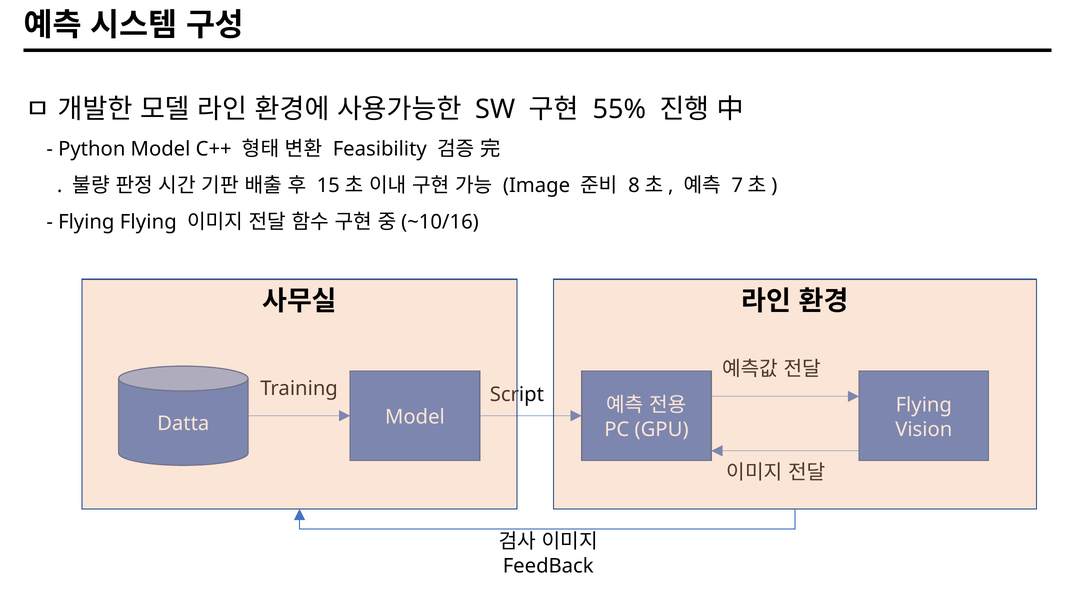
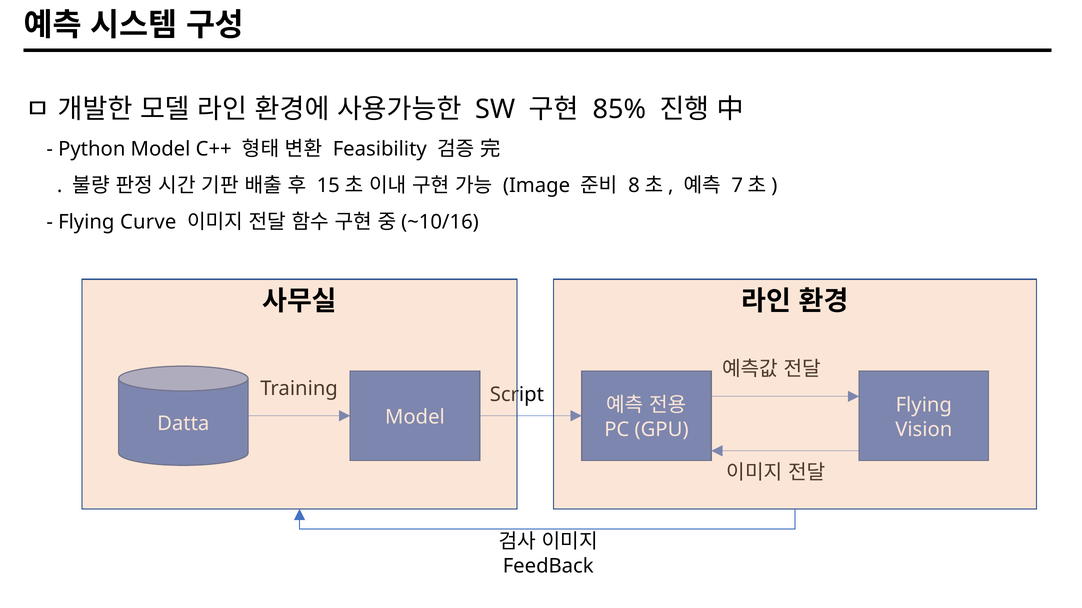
55%: 55% -> 85%
Flying Flying: Flying -> Curve
